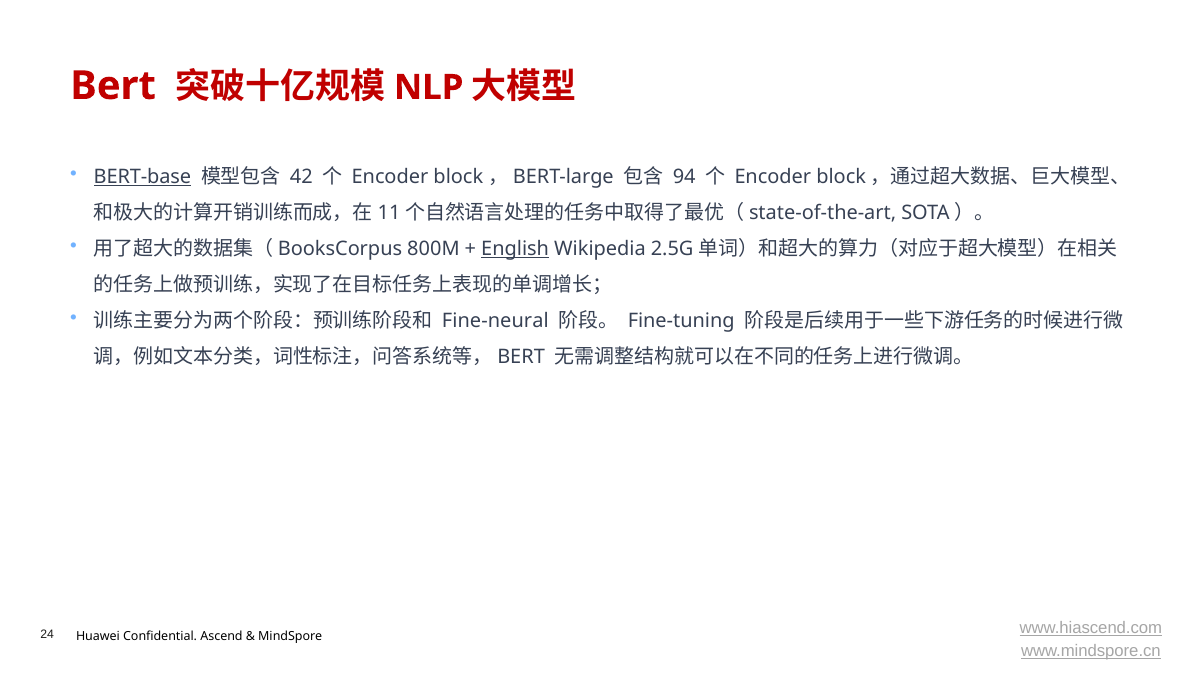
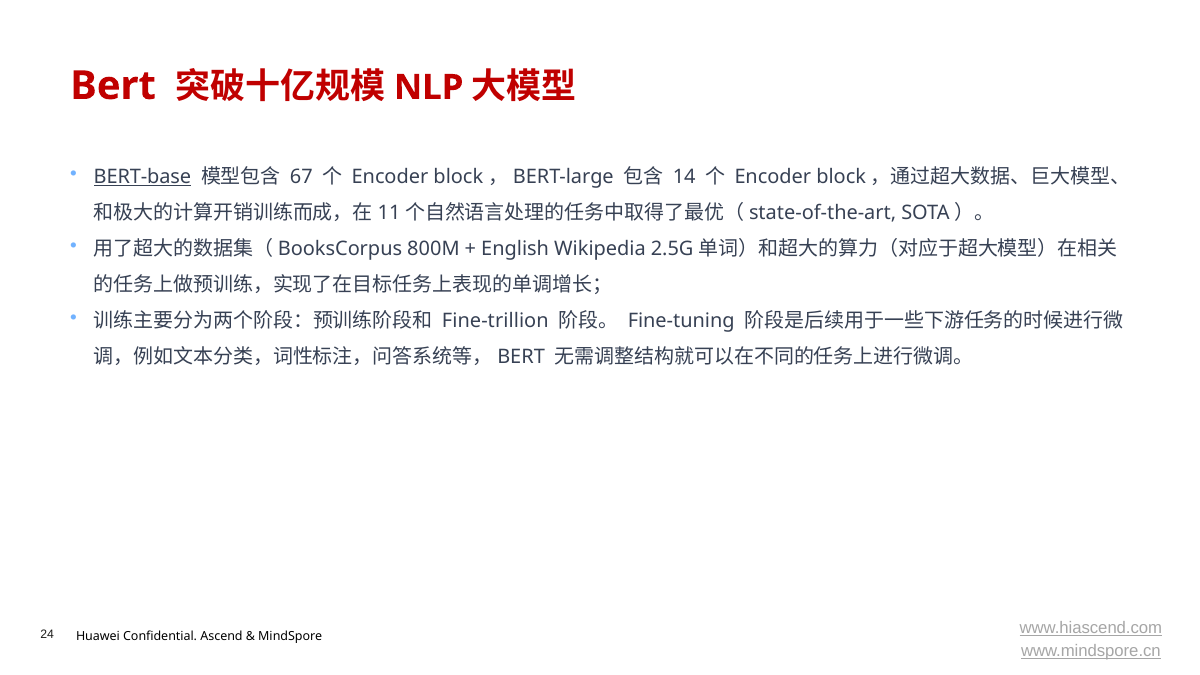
42: 42 -> 67
94: 94 -> 14
English underline: present -> none
Fine-neural: Fine-neural -> Fine-trillion
